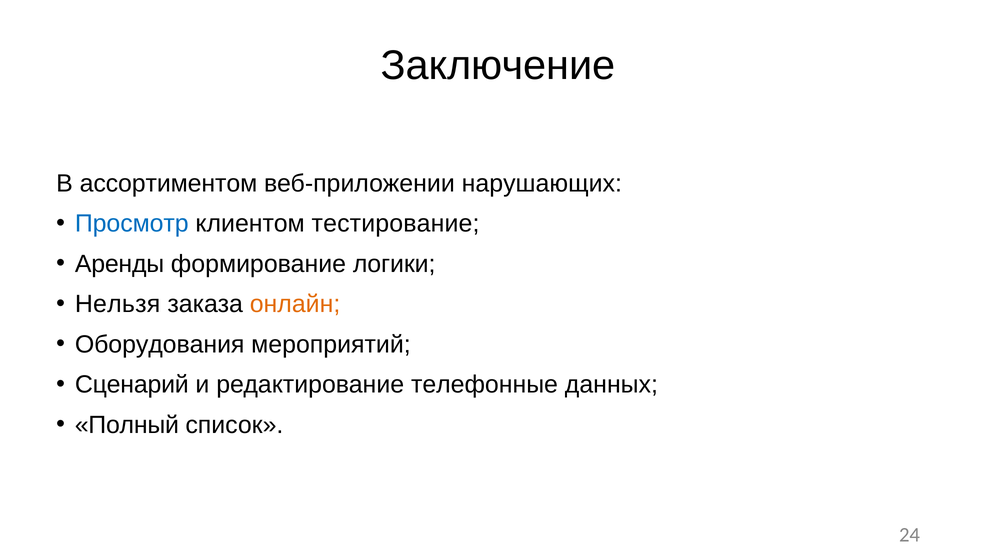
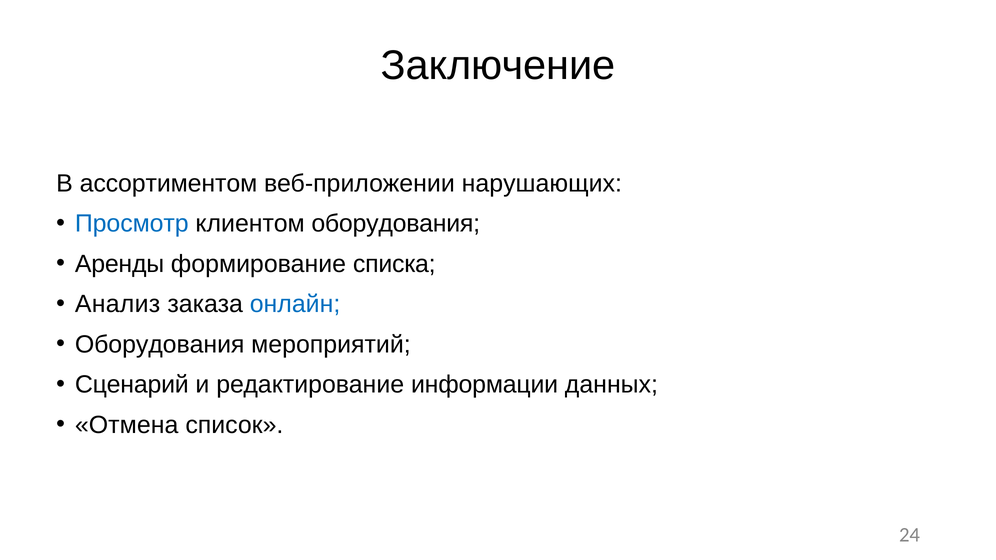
клиентом тестирование: тестирование -> оборудования
логики: логики -> списка
Нельзя: Нельзя -> Анализ
онлайн colour: orange -> blue
телефонные: телефонные -> информации
Полный: Полный -> Отмена
